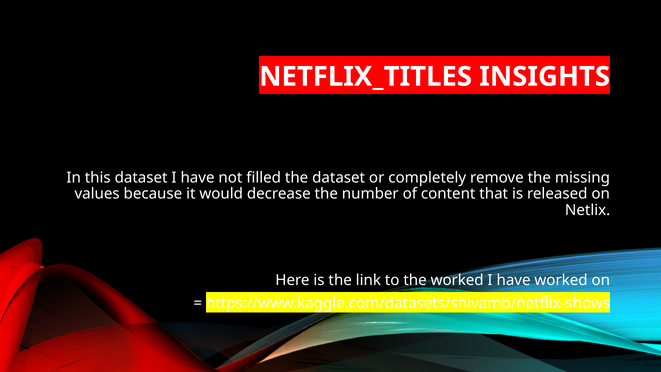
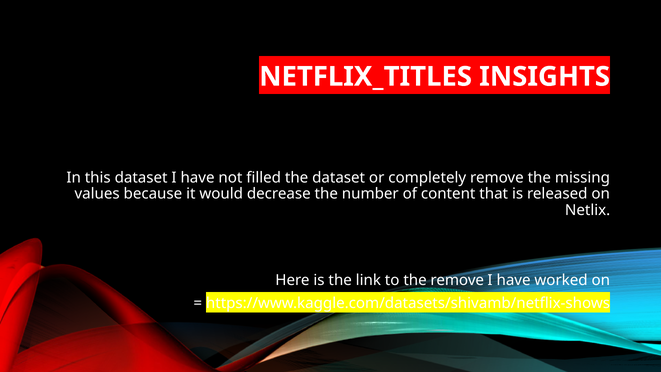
the worked: worked -> remove
